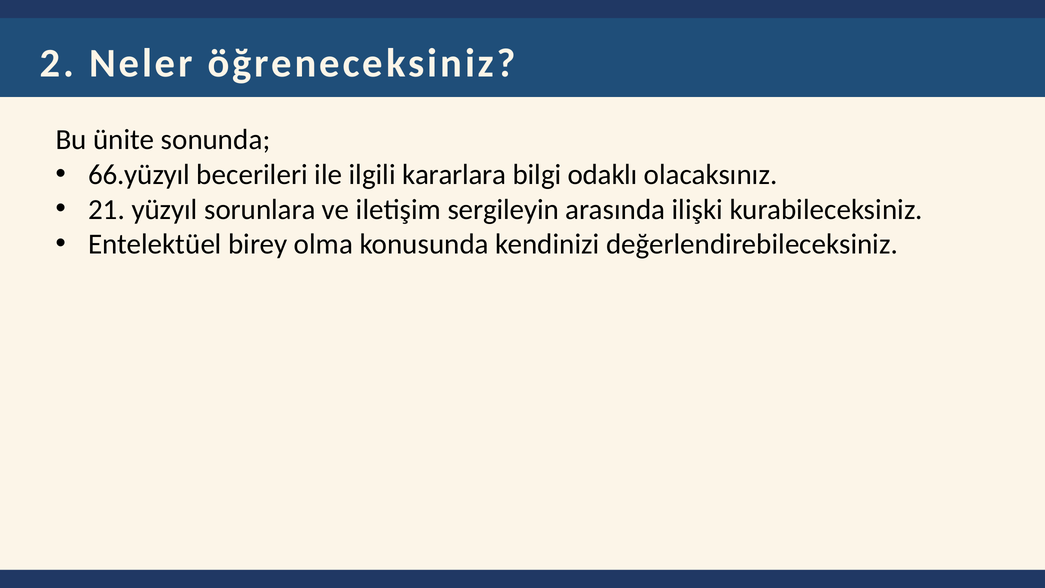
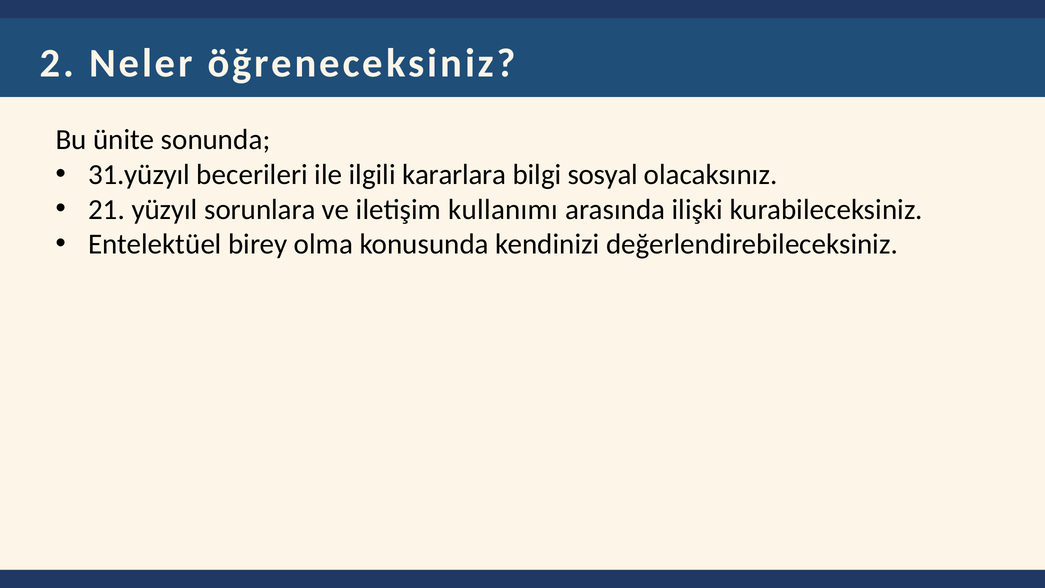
66.yüzyıl: 66.yüzyıl -> 31.yüzyıl
odaklı: odaklı -> sosyal
sergileyin: sergileyin -> kullanımı
